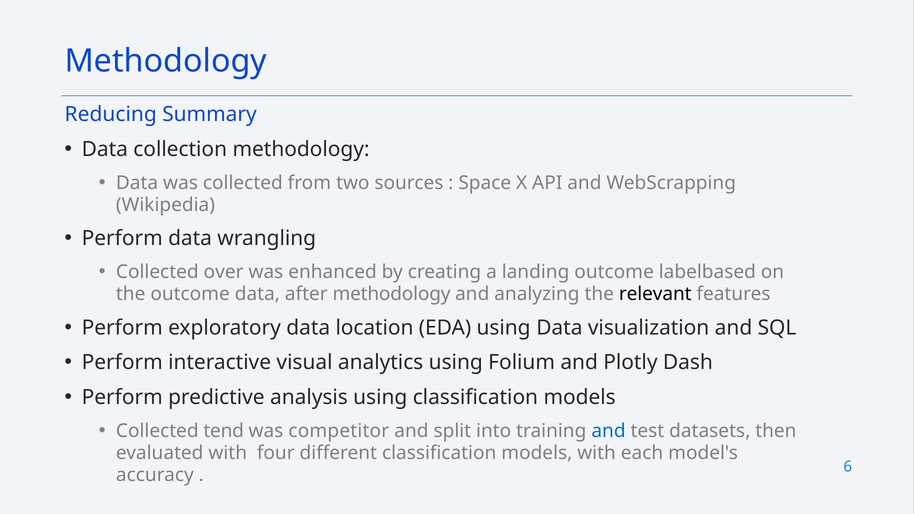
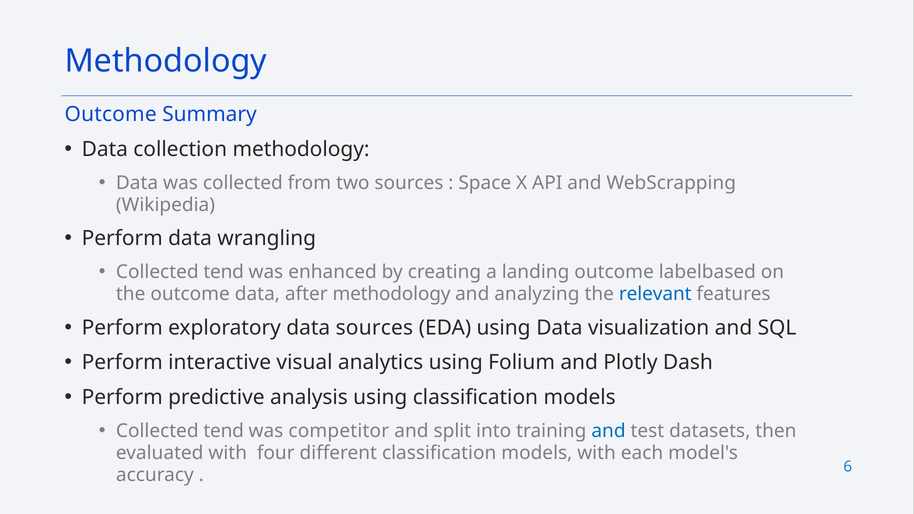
Reducing at (111, 115): Reducing -> Outcome
over at (224, 272): over -> tend
relevant colour: black -> blue
data location: location -> sources
